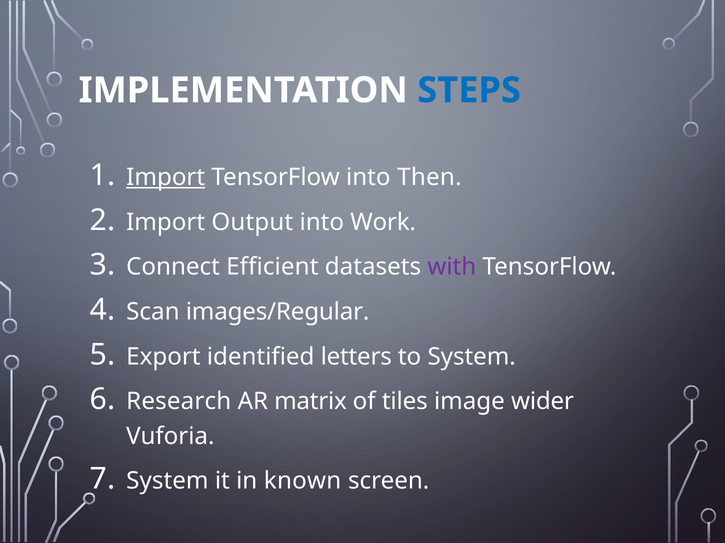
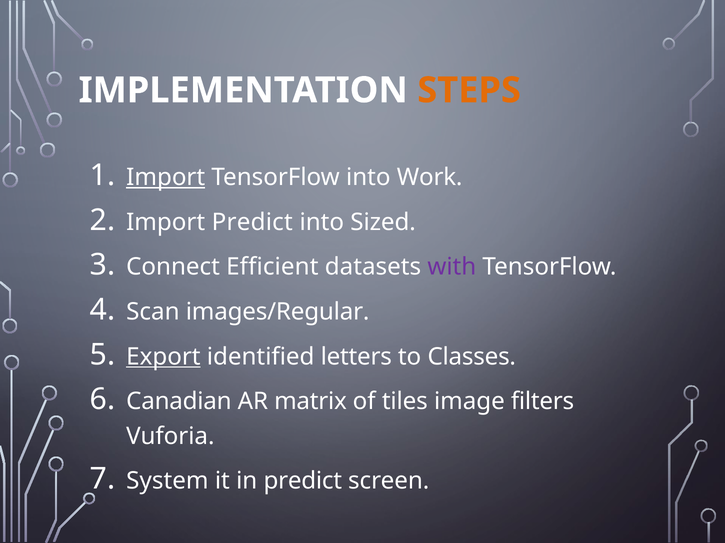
STEPS colour: blue -> orange
Then: Then -> Work
Import Output: Output -> Predict
Work: Work -> Sized
Export underline: none -> present
to System: System -> Classes
Research: Research -> Canadian
wider: wider -> filters
in known: known -> predict
